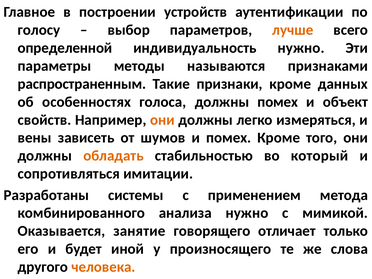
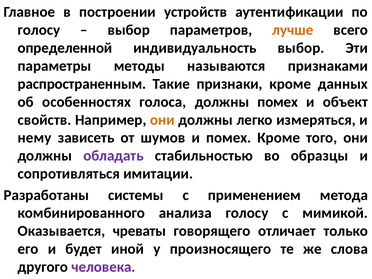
индивидуальность нужно: нужно -> выбор
вены: вены -> нему
обладать colour: orange -> purple
который: который -> образцы
анализа нужно: нужно -> голосу
занятие: занятие -> чреваты
человека colour: orange -> purple
